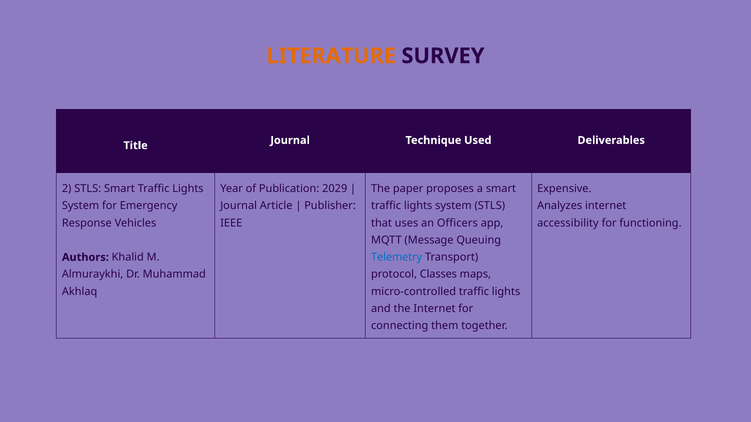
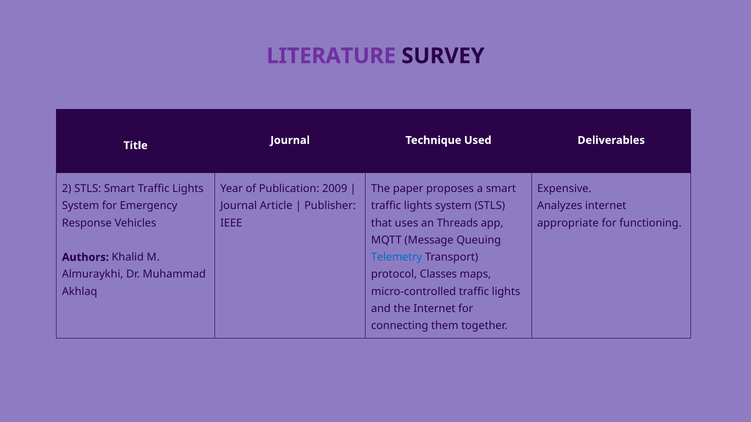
LITERATURE colour: orange -> purple
2029: 2029 -> 2009
Officers: Officers -> Threads
accessibility: accessibility -> appropriate
